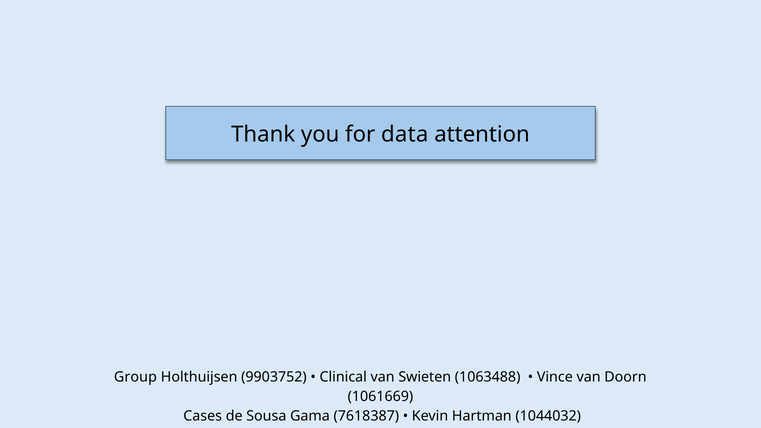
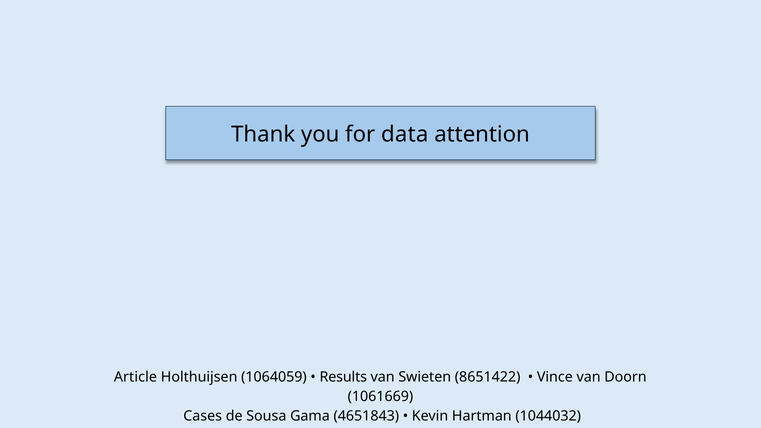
Group: Group -> Article
9903752: 9903752 -> 1064059
Clinical: Clinical -> Results
1063488: 1063488 -> 8651422
7618387: 7618387 -> 4651843
